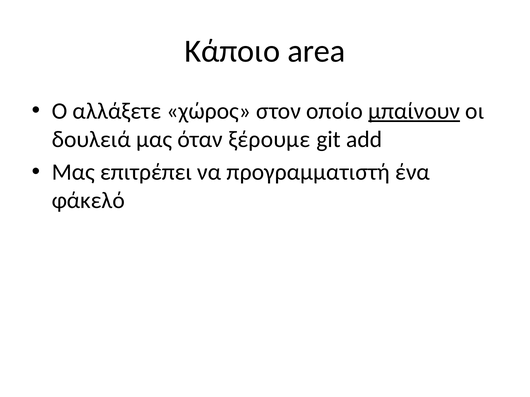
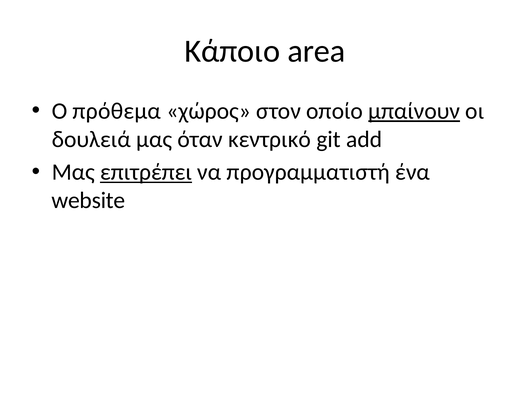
αλλάξετε: αλλάξετε -> πρόθεμα
ξέρουμε: ξέρουμε -> κεντρικό
επιτρέπει underline: none -> present
φάκελό: φάκελό -> website
